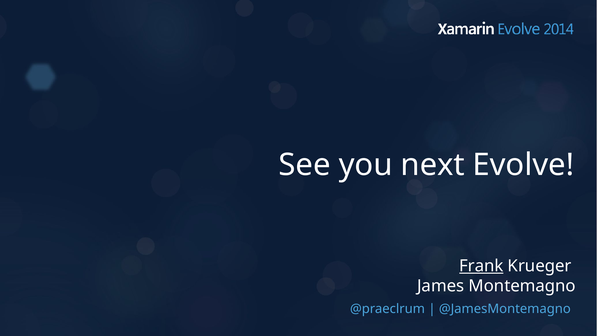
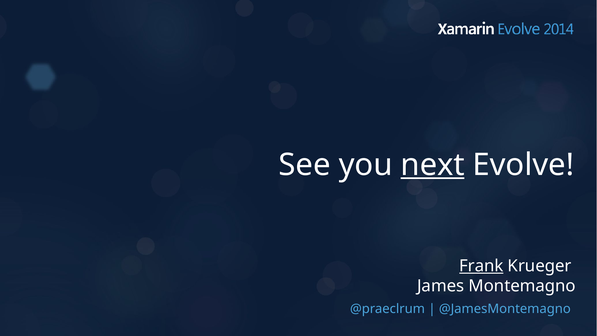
next underline: none -> present
